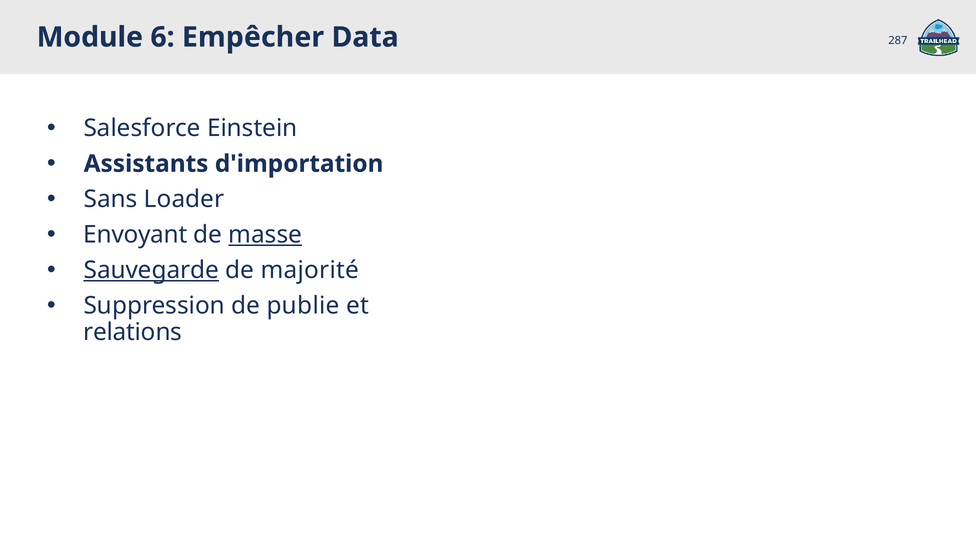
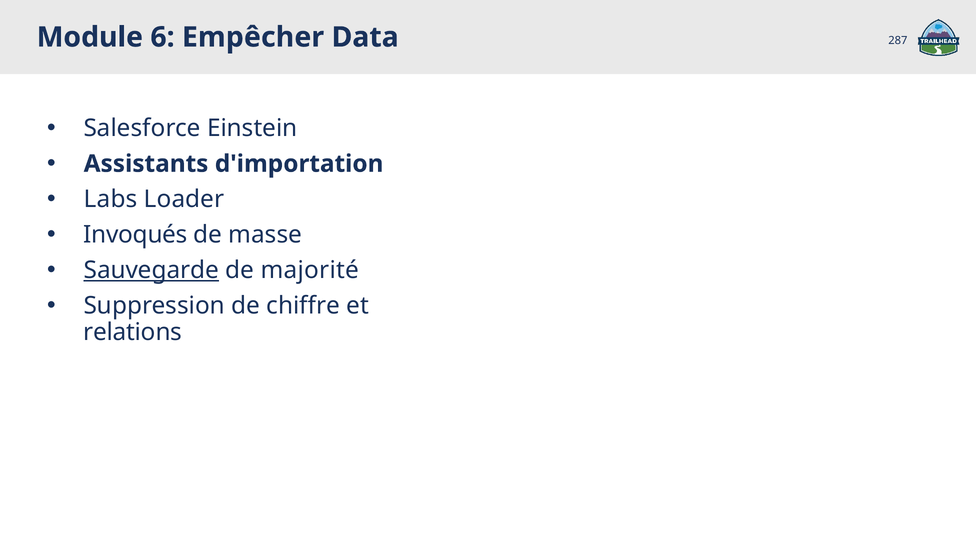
Sans: Sans -> Labs
Envoyant: Envoyant -> Invoqués
masse underline: present -> none
publie: publie -> chiffre
